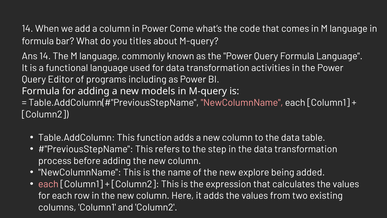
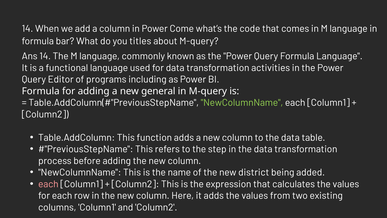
models: models -> general
NewColumnName at (242, 103) colour: pink -> light green
explore: explore -> district
